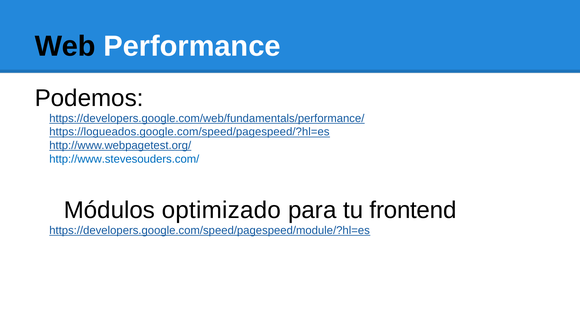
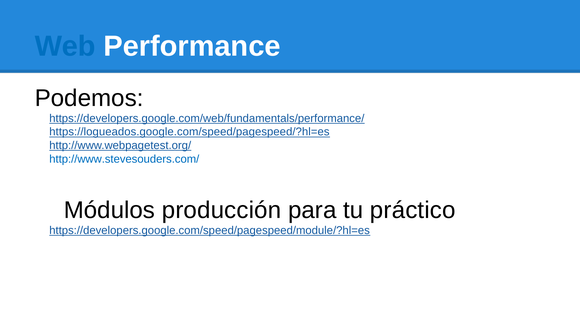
Web colour: black -> blue
optimizado: optimizado -> producción
frontend: frontend -> práctico
